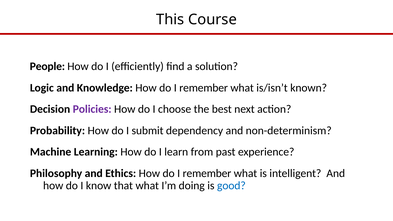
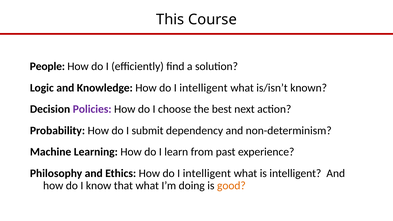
remember at (204, 88): remember -> intelligent
remember at (207, 173): remember -> intelligent
good colour: blue -> orange
